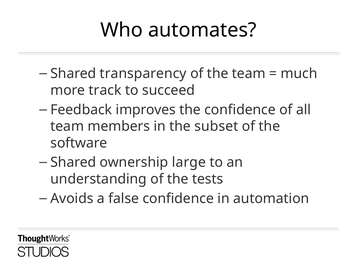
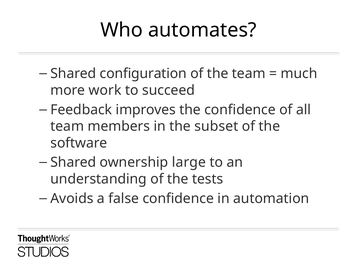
transparency: transparency -> configuration
track: track -> work
